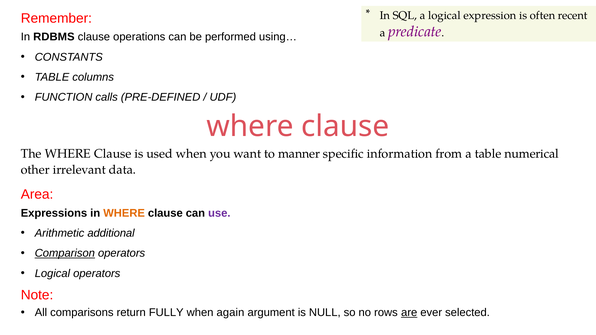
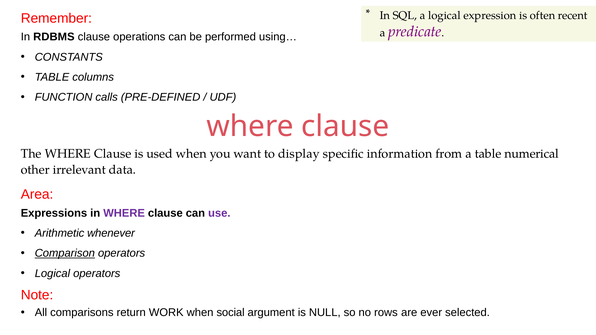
manner: manner -> display
WHERE at (124, 213) colour: orange -> purple
additional: additional -> whenever
FULLY: FULLY -> WORK
again: again -> social
are underline: present -> none
